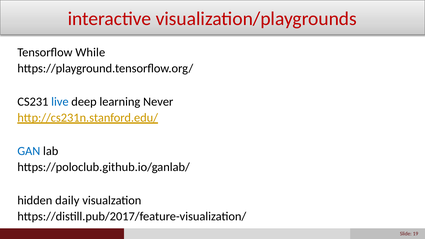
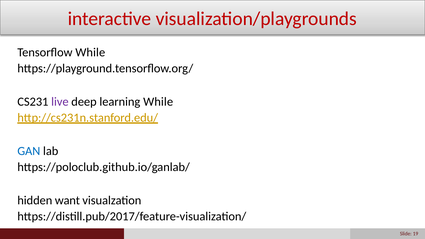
live colour: blue -> purple
learning Never: Never -> While
daily: daily -> want
